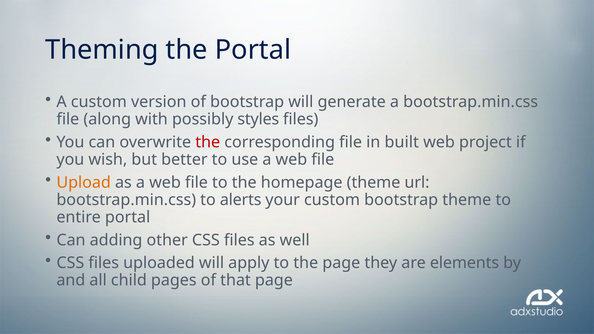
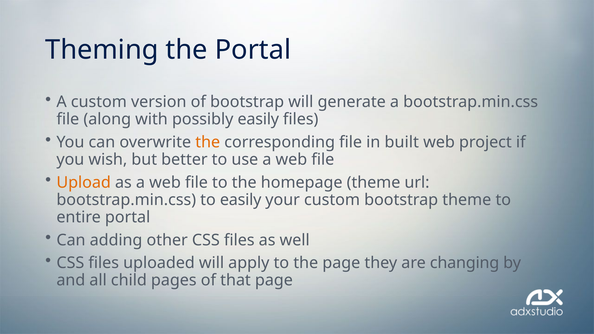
possibly styles: styles -> easily
the at (208, 142) colour: red -> orange
to alerts: alerts -> easily
elements: elements -> changing
